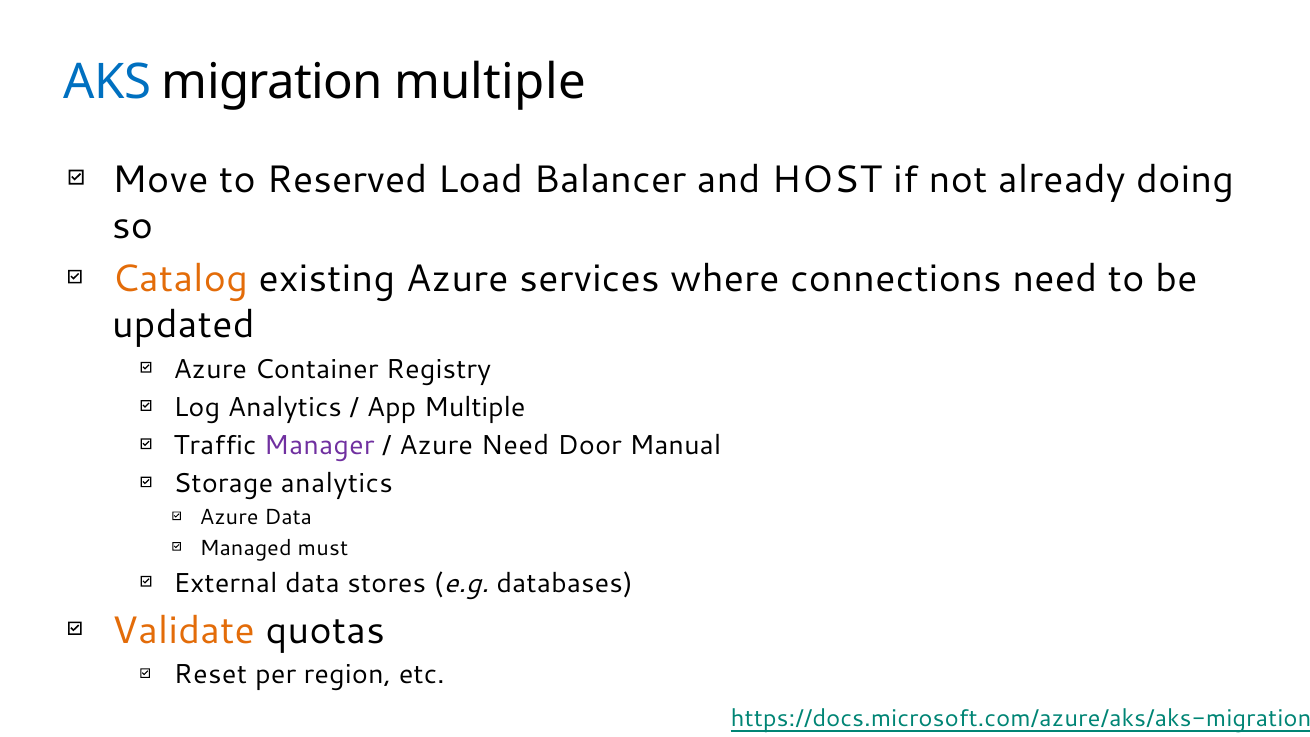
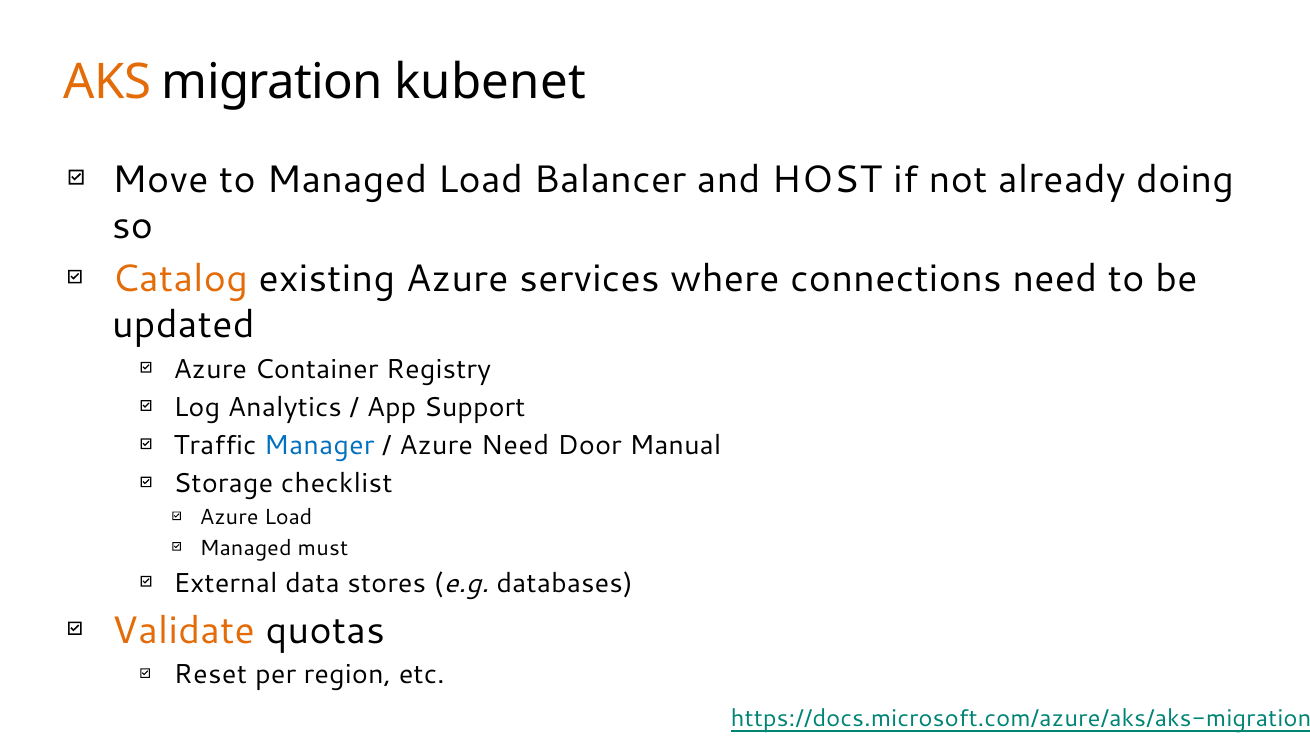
AKS colour: blue -> orange
migration multiple: multiple -> kubenet
to Reserved: Reserved -> Managed
App Multiple: Multiple -> Support
Manager colour: purple -> blue
Storage analytics: analytics -> checklist
Azure Data: Data -> Load
